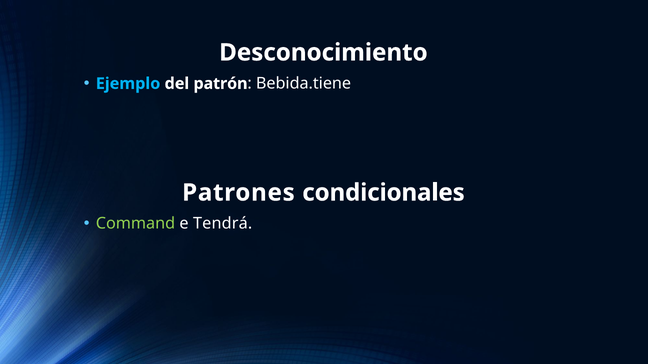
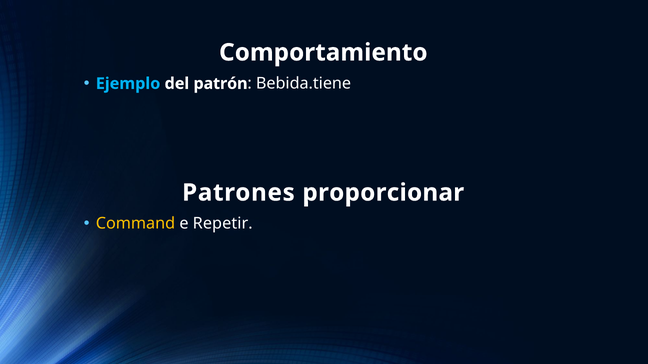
Desconocimiento: Desconocimiento -> Comportamiento
condicionales: condicionales -> proporcionar
Command colour: light green -> yellow
Tendrá: Tendrá -> Repetir
